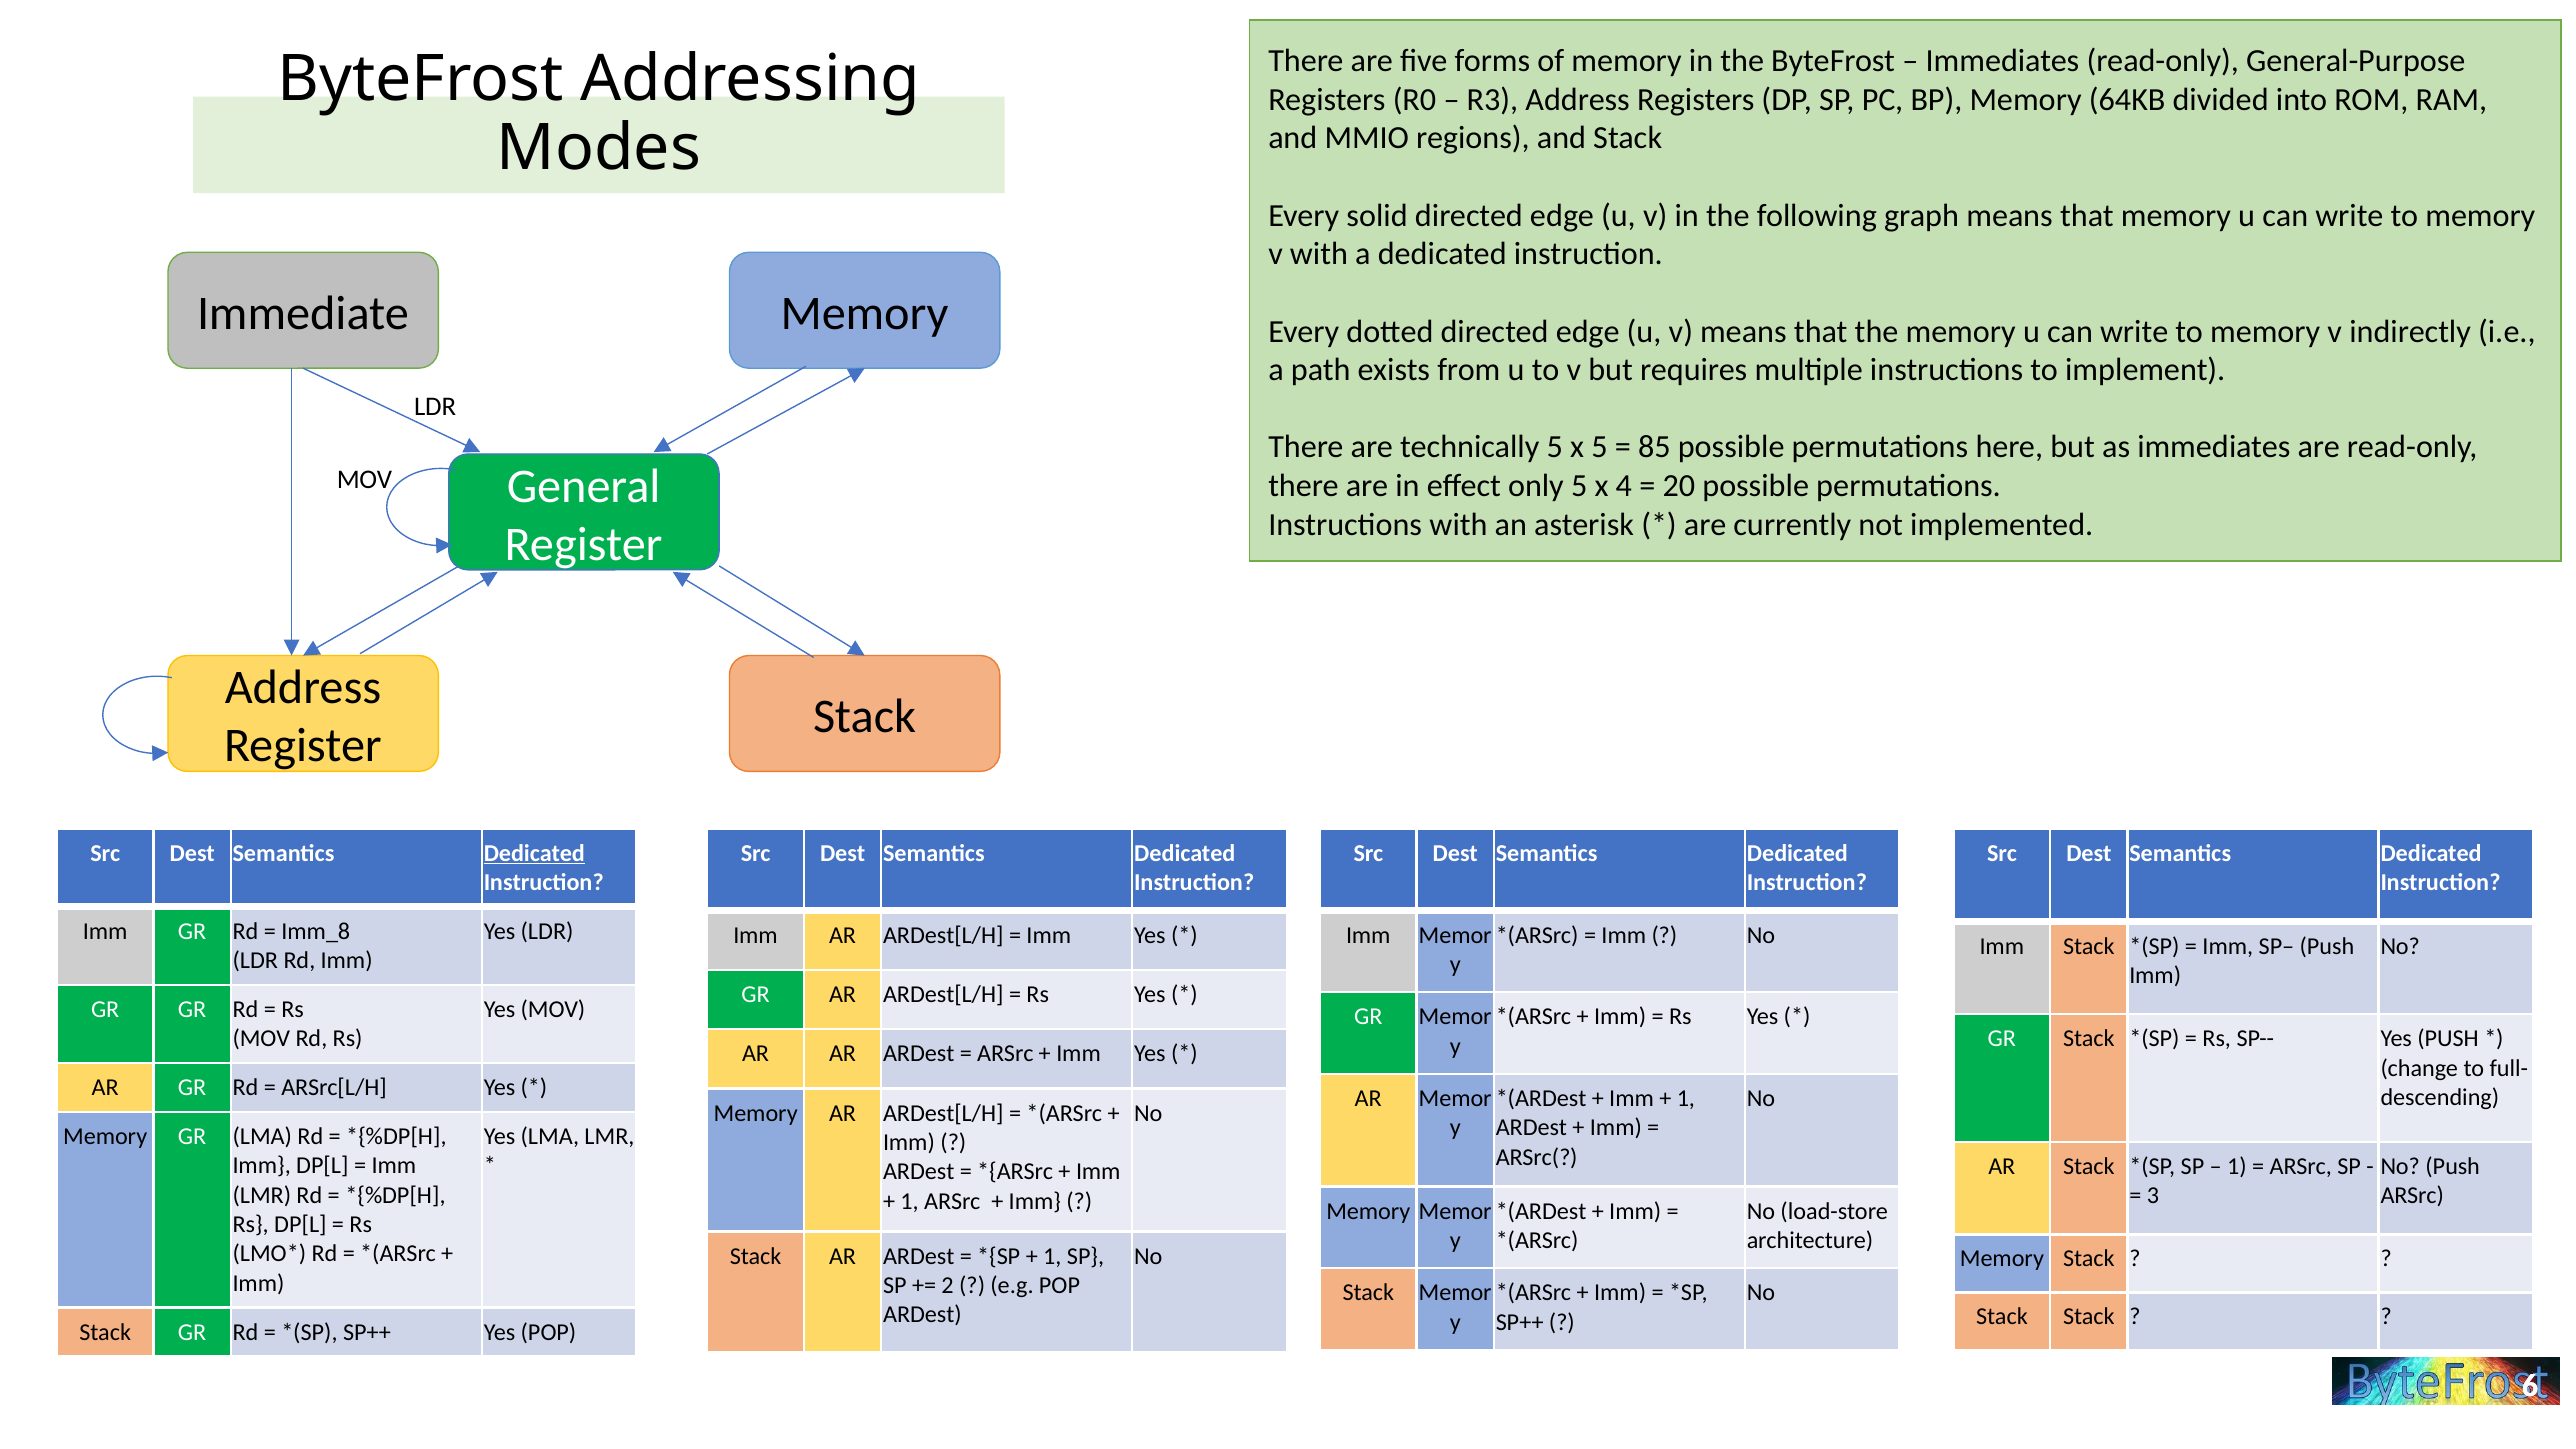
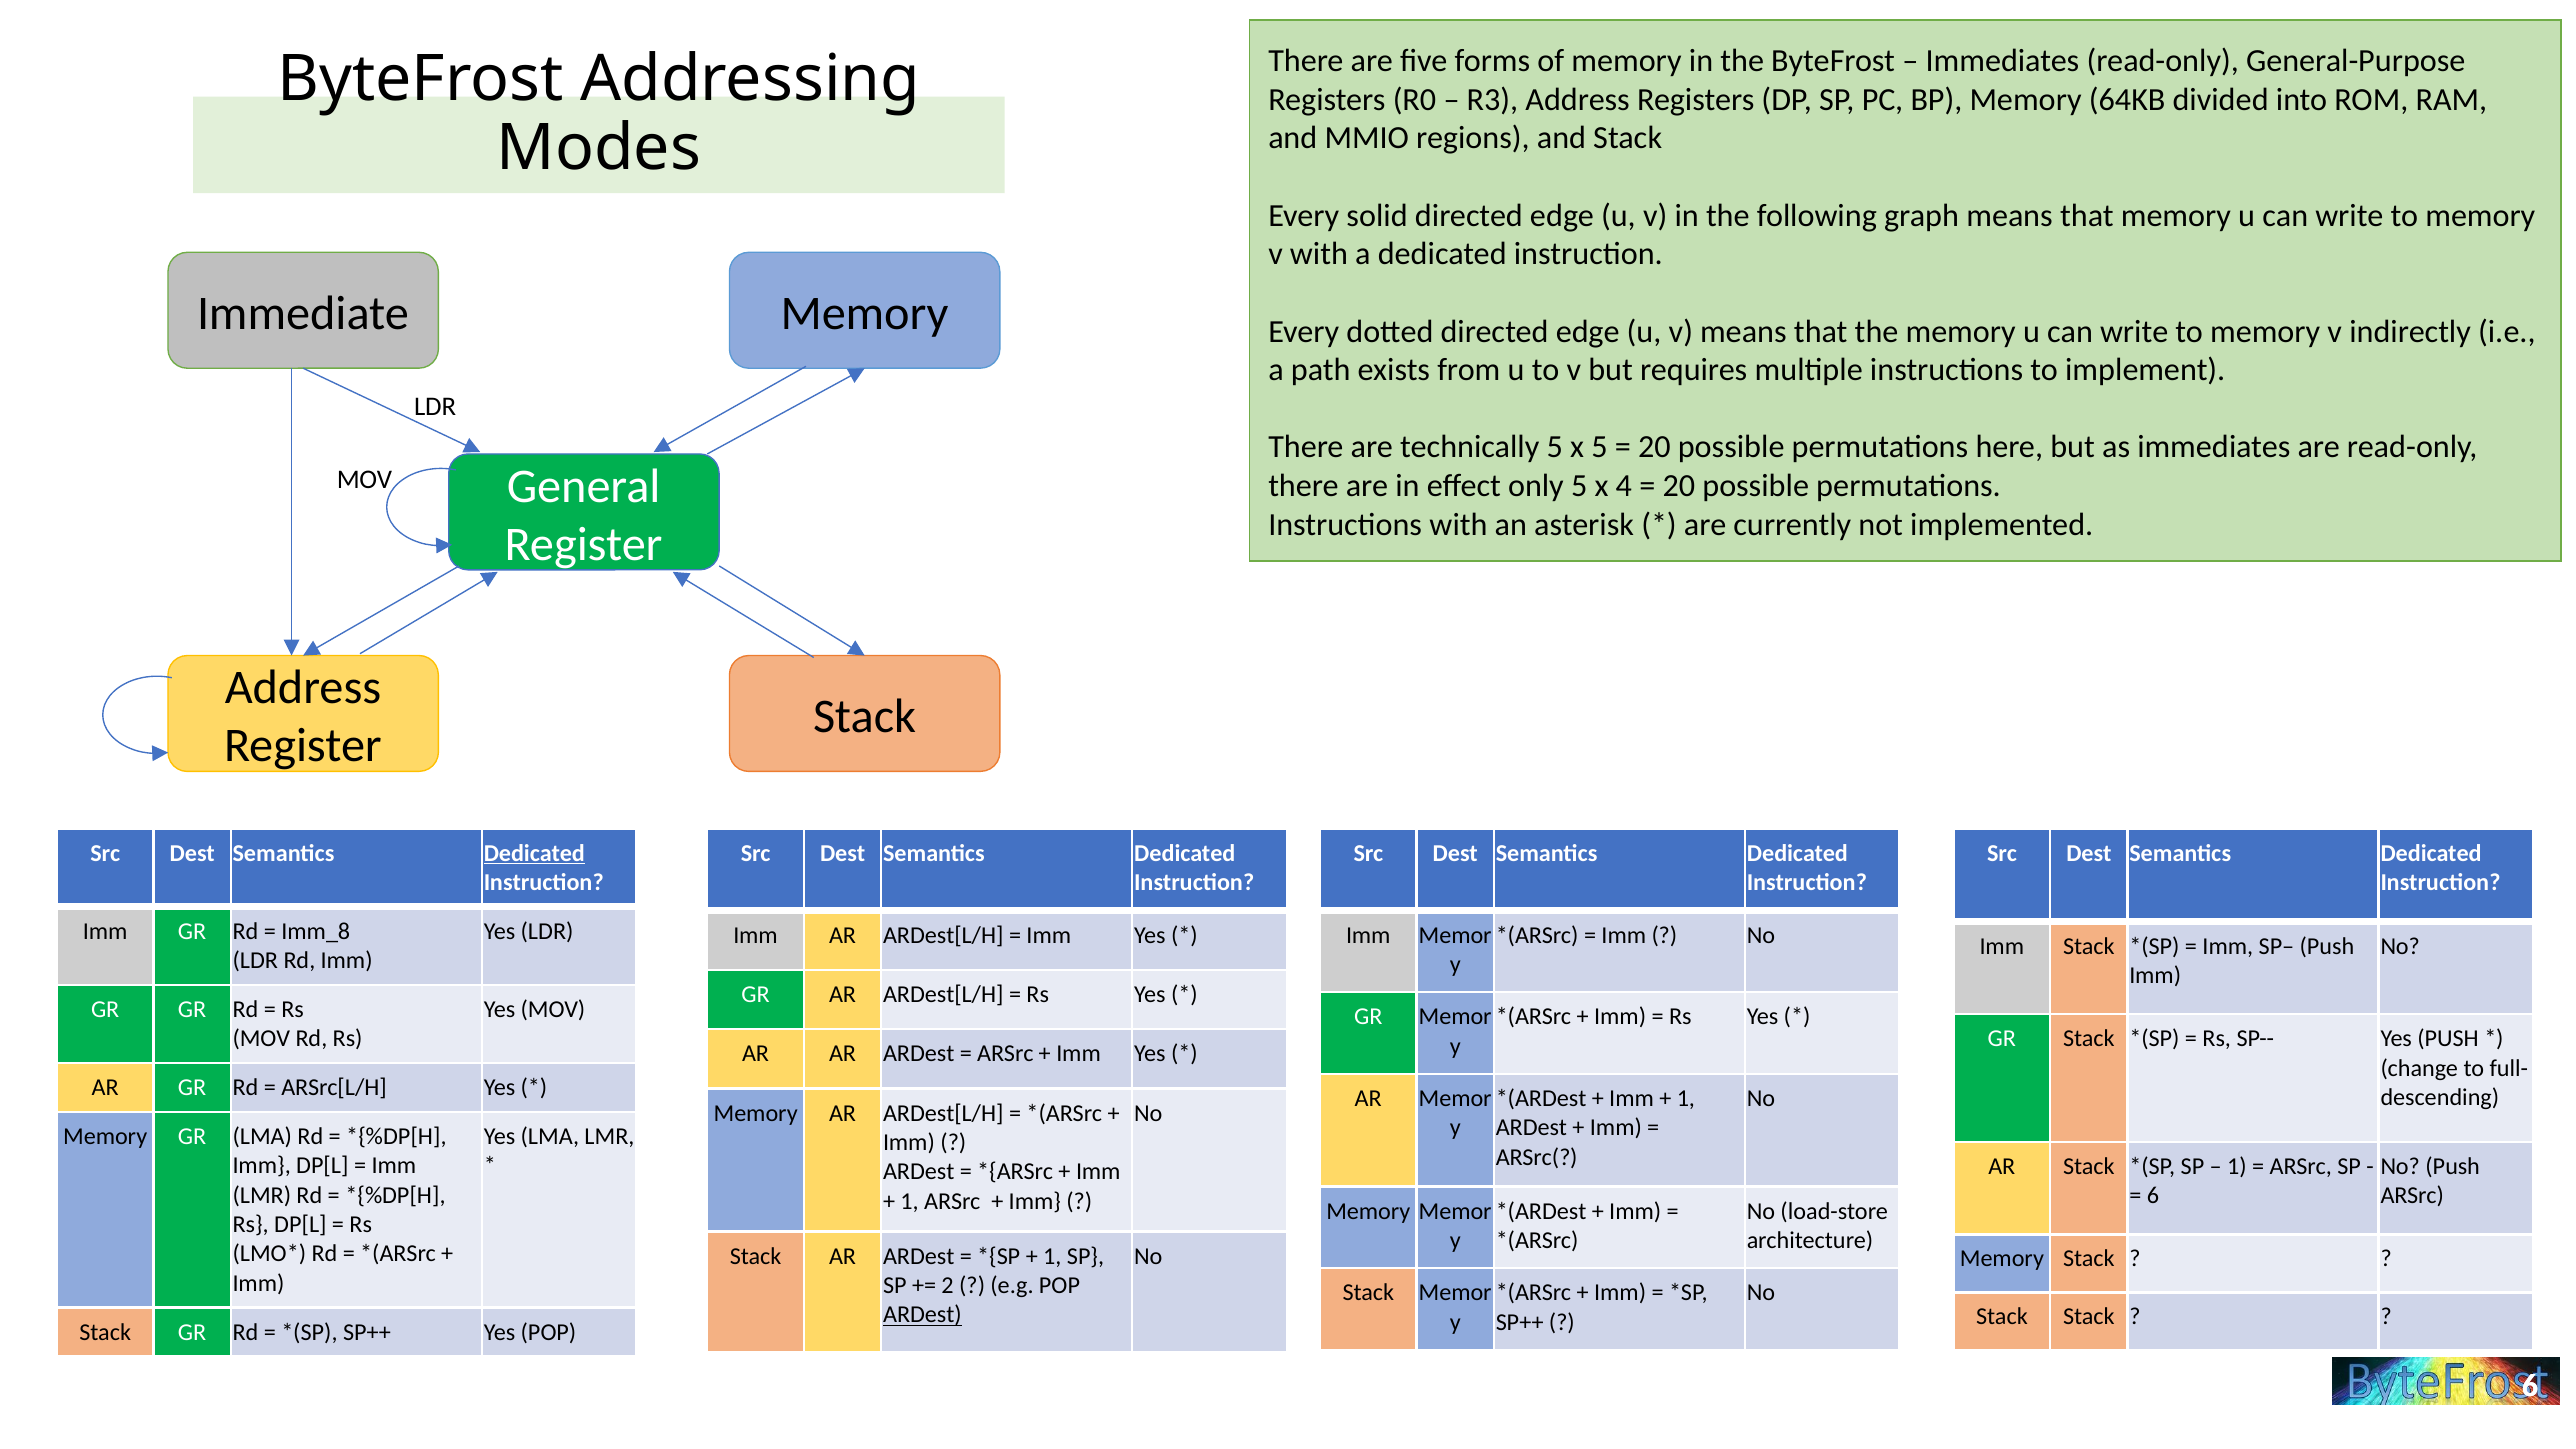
85 at (1654, 447): 85 -> 20
3: 3 -> 6
ARDest at (922, 1315) underline: none -> present
